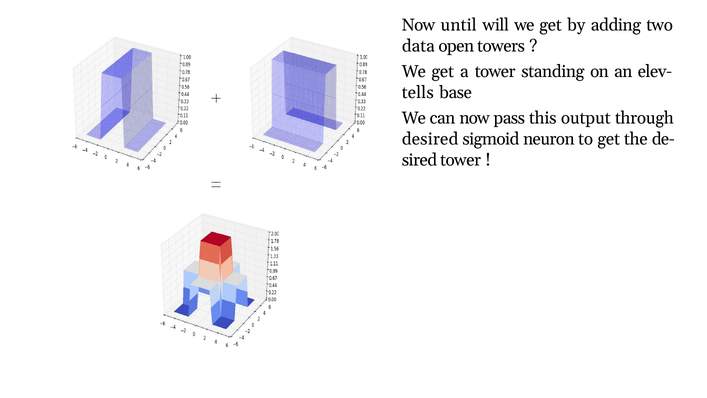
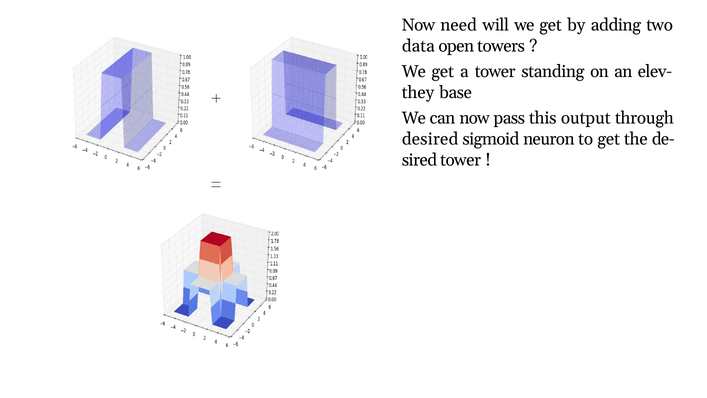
until: until -> need
tells: tells -> they
